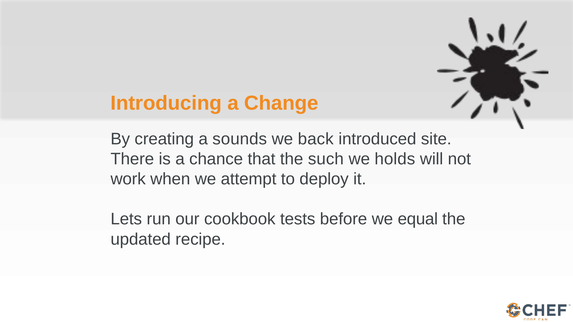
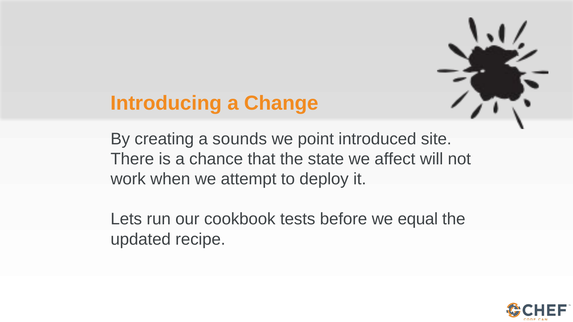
back: back -> point
such: such -> state
holds: holds -> affect
